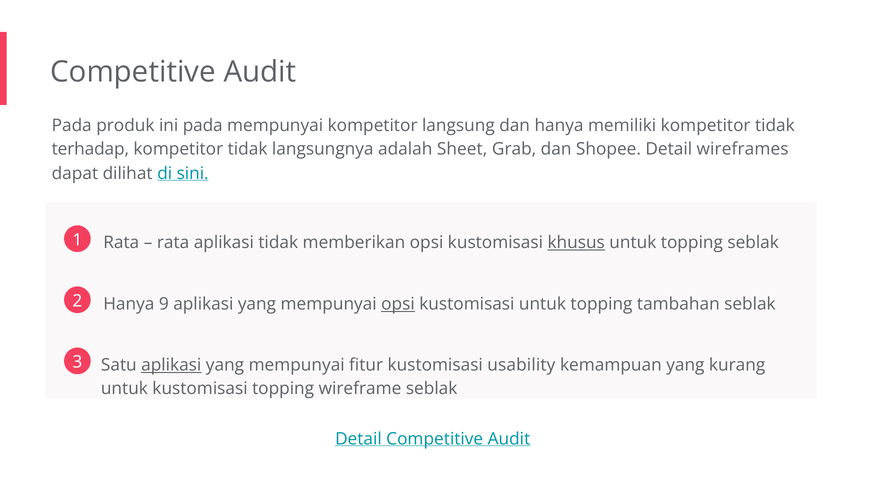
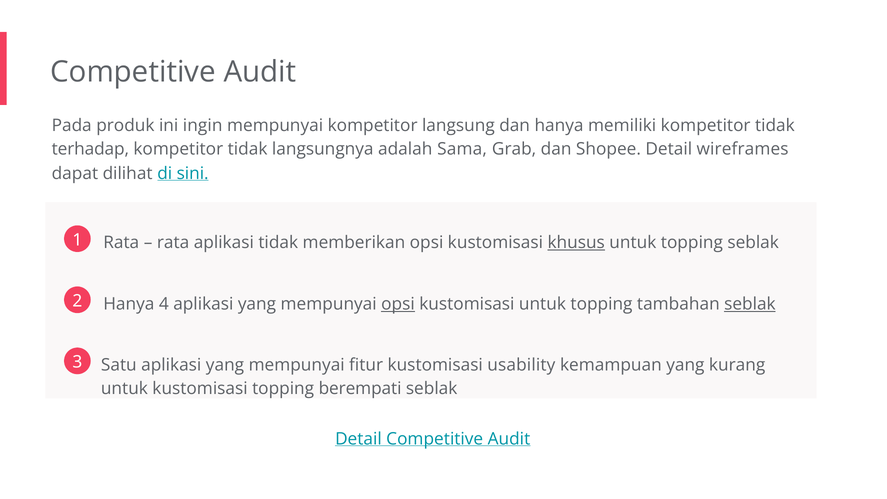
ini pada: pada -> ingin
Sheet: Sheet -> Sama
9: 9 -> 4
seblak at (750, 304) underline: none -> present
aplikasi at (171, 365) underline: present -> none
wireframe: wireframe -> berempati
